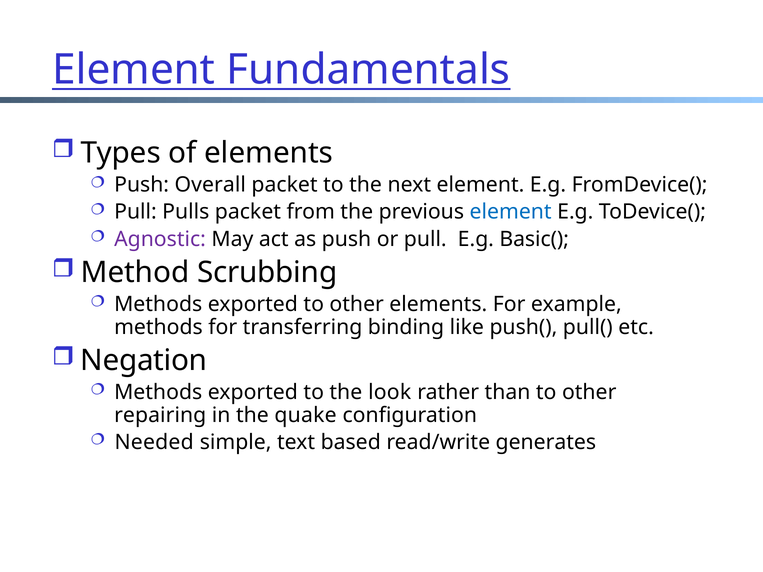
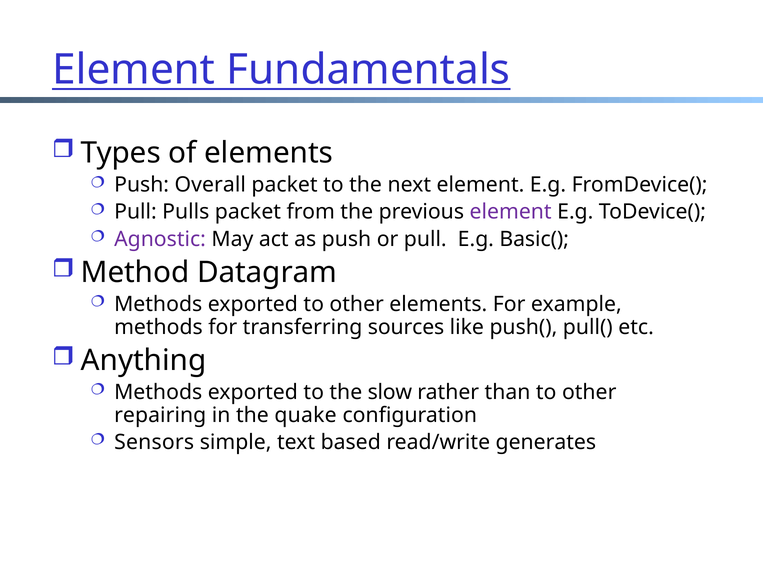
element at (511, 212) colour: blue -> purple
Scrubbing: Scrubbing -> Datagram
binding: binding -> sources
Negation: Negation -> Anything
look: look -> slow
Needed: Needed -> Sensors
